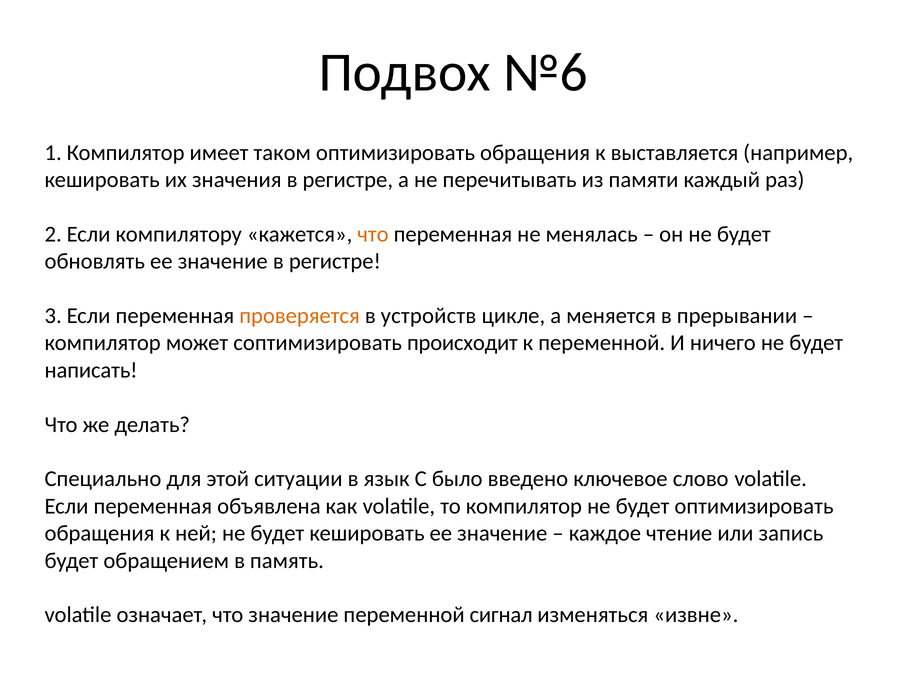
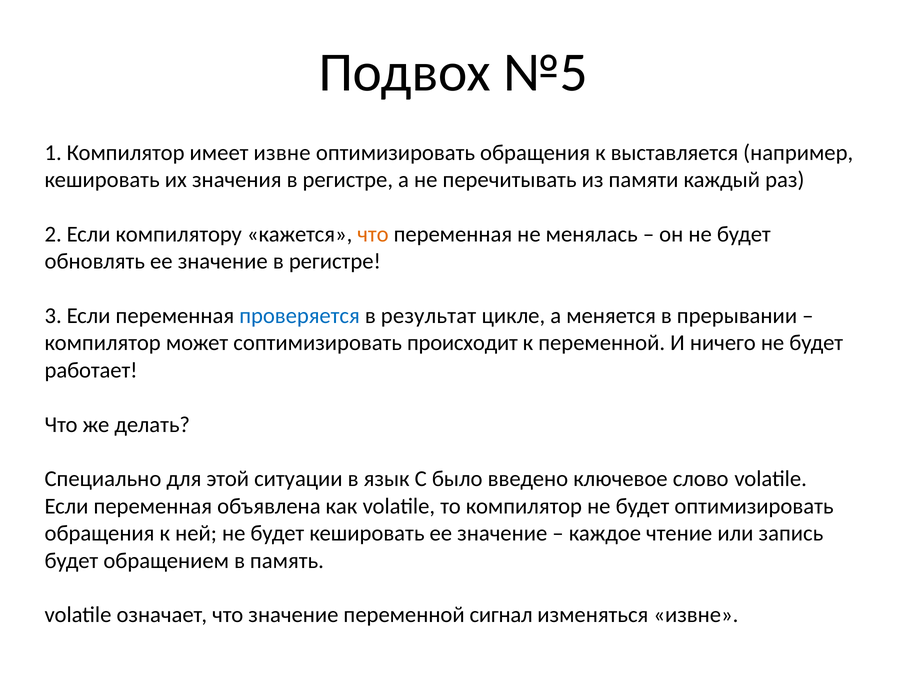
№6: №6 -> №5
имеет таком: таком -> извне
проверяется colour: orange -> blue
устройств: устройств -> результат
написать: написать -> работает
